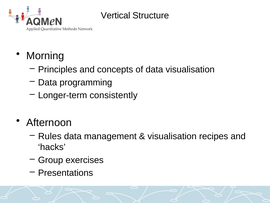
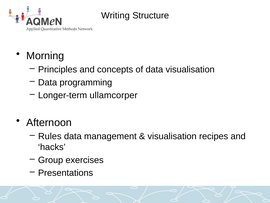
Vertical: Vertical -> Writing
consistently: consistently -> ullamcorper
